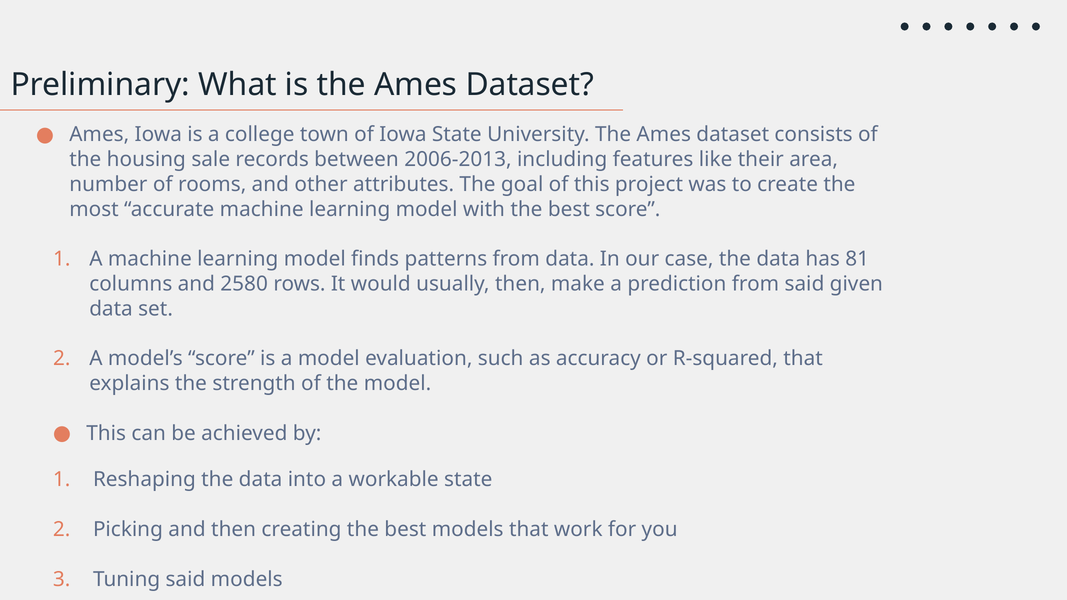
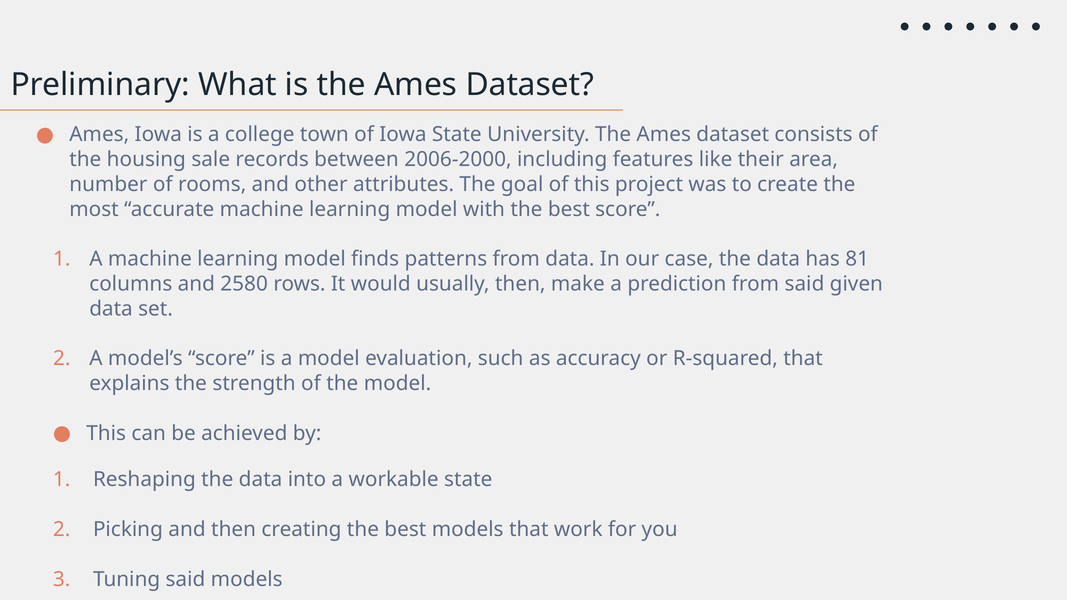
2006-2013: 2006-2013 -> 2006-2000
